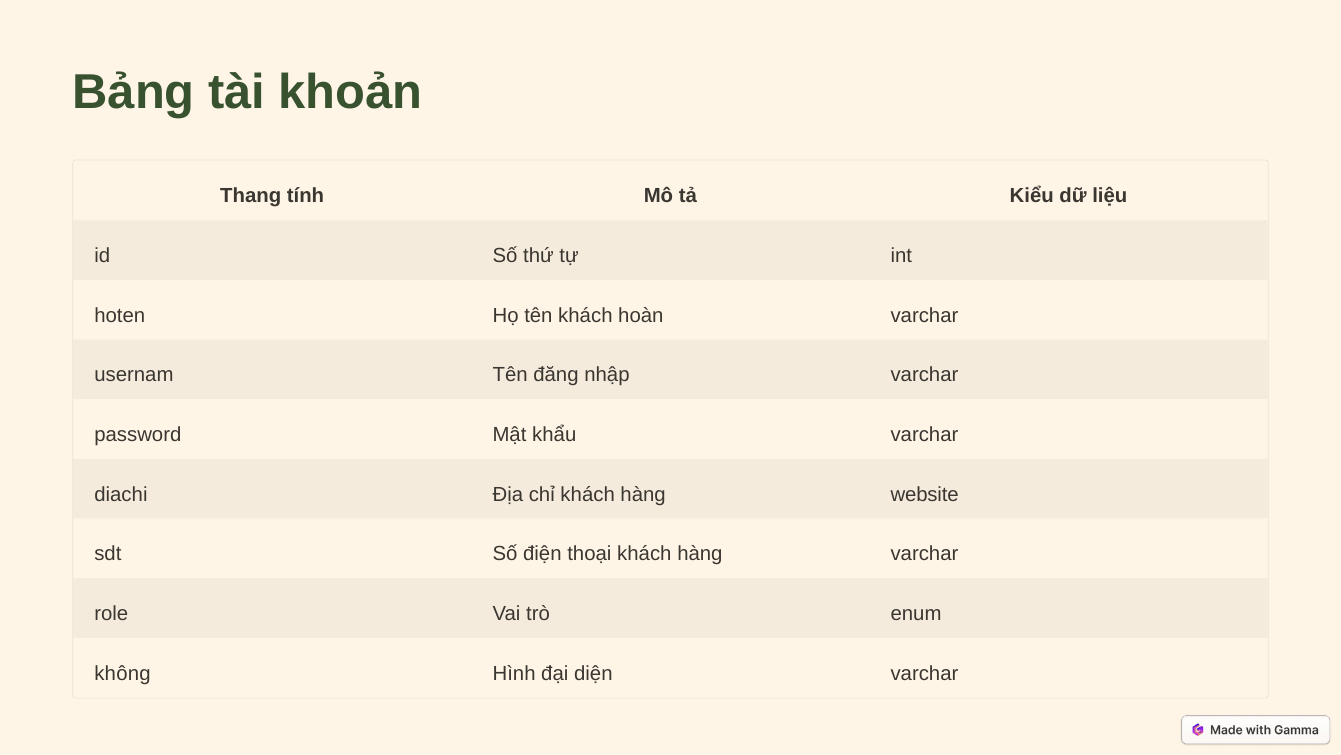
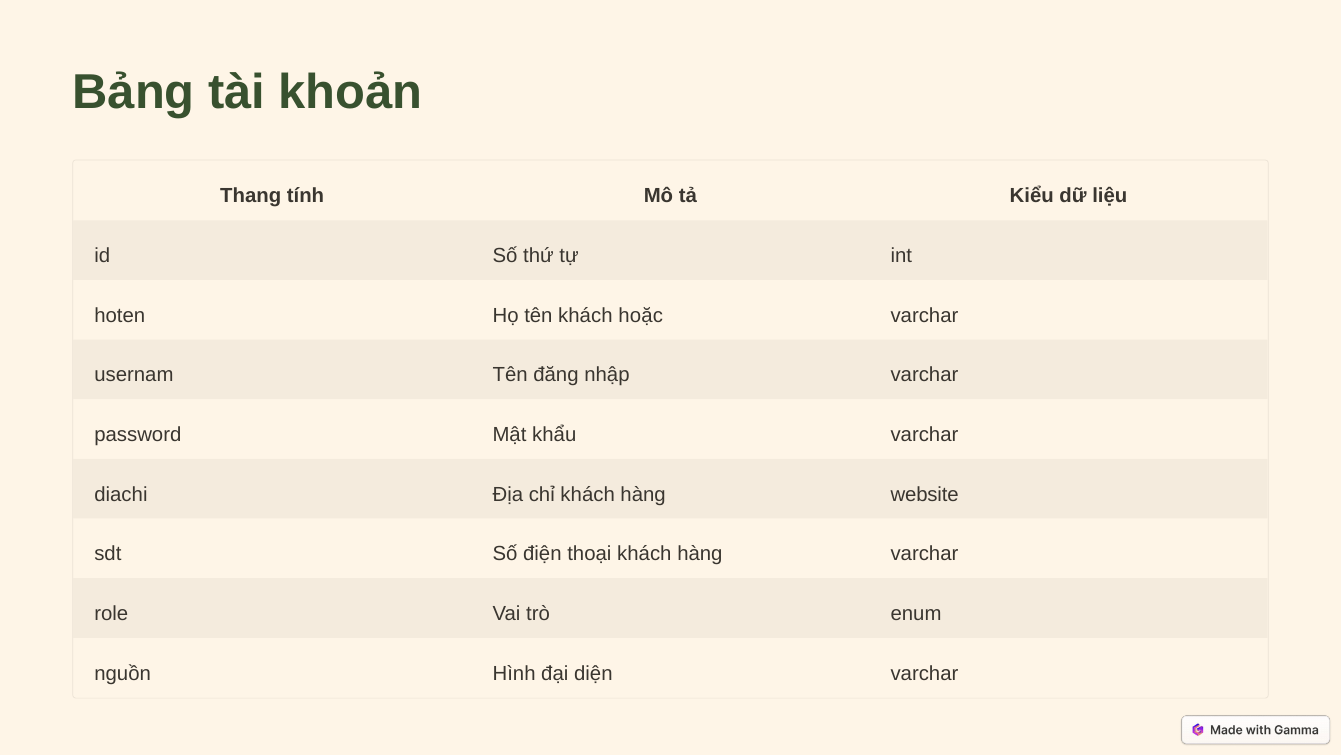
hoàn: hoàn -> hoặc
không: không -> nguồn
